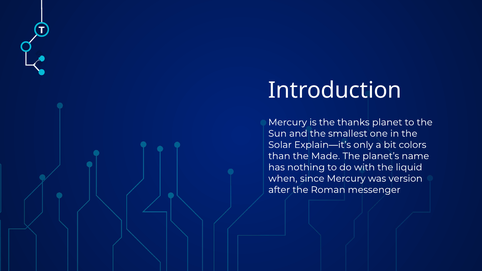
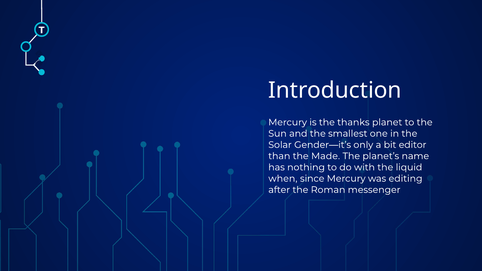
Explain—it’s: Explain—it’s -> Gender—it’s
colors: colors -> editor
version: version -> editing
